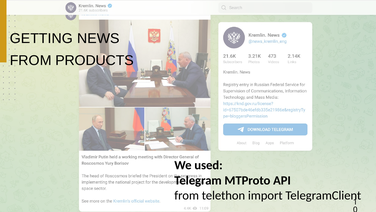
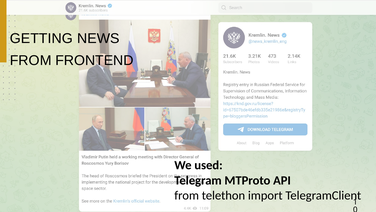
PRODUCTS: PRODUCTS -> FRONTEND
